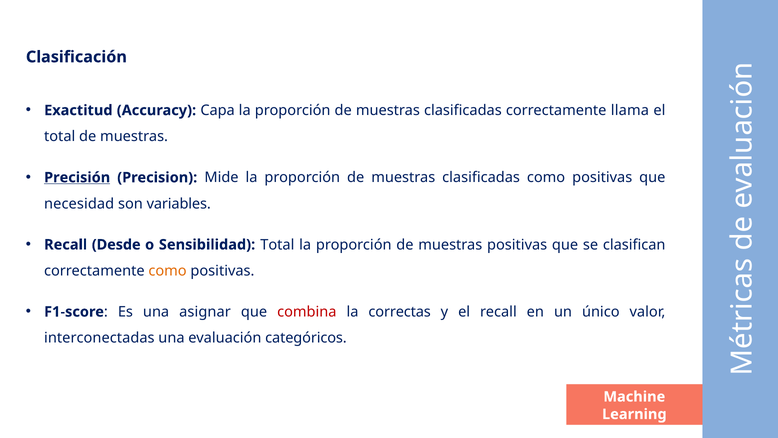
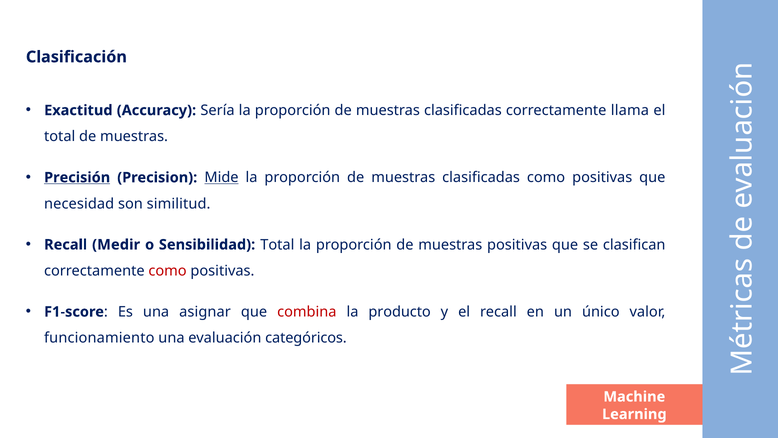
Capa: Capa -> Sería
Mide underline: none -> present
variables: variables -> similitud
Desde: Desde -> Medir
como at (168, 271) colour: orange -> red
correctas: correctas -> producto
interconectadas: interconectadas -> funcionamiento
